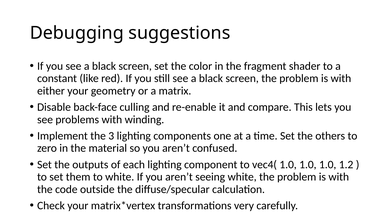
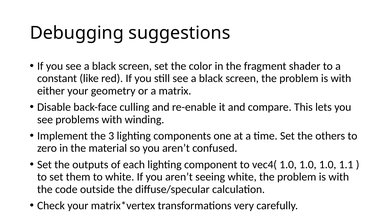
1.2: 1.2 -> 1.1
